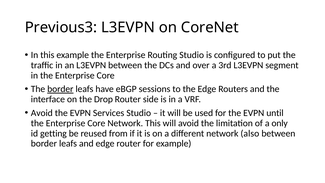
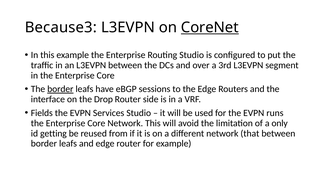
Previous3: Previous3 -> Because3
CoreNet underline: none -> present
Avoid at (42, 113): Avoid -> Fields
until: until -> runs
also: also -> that
